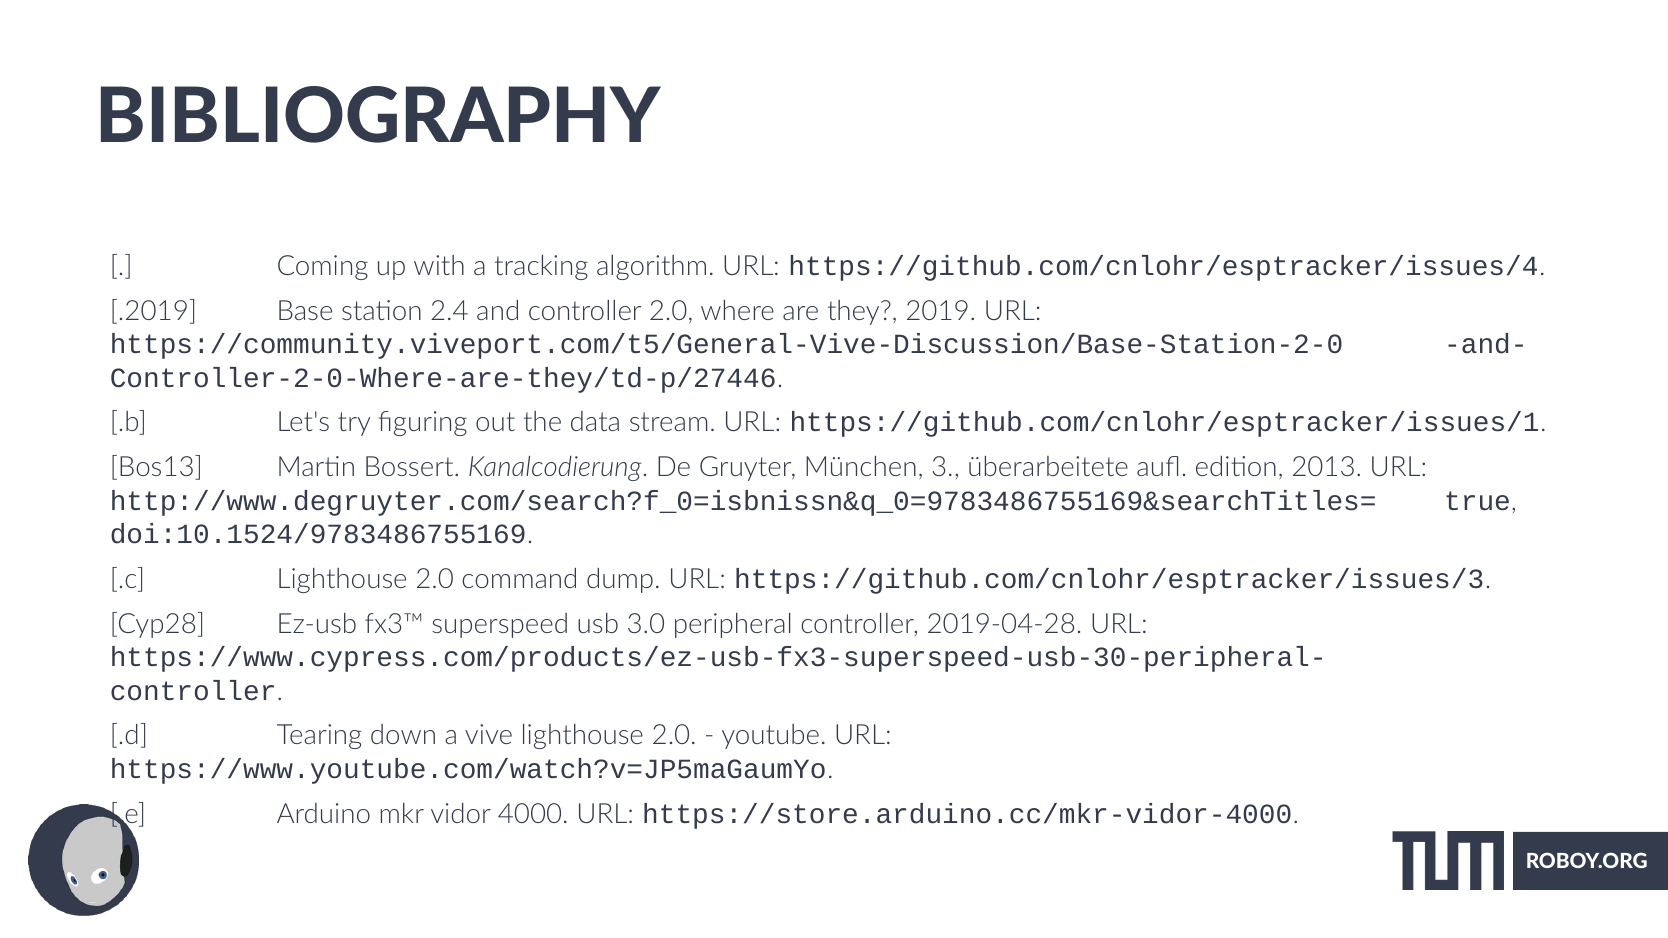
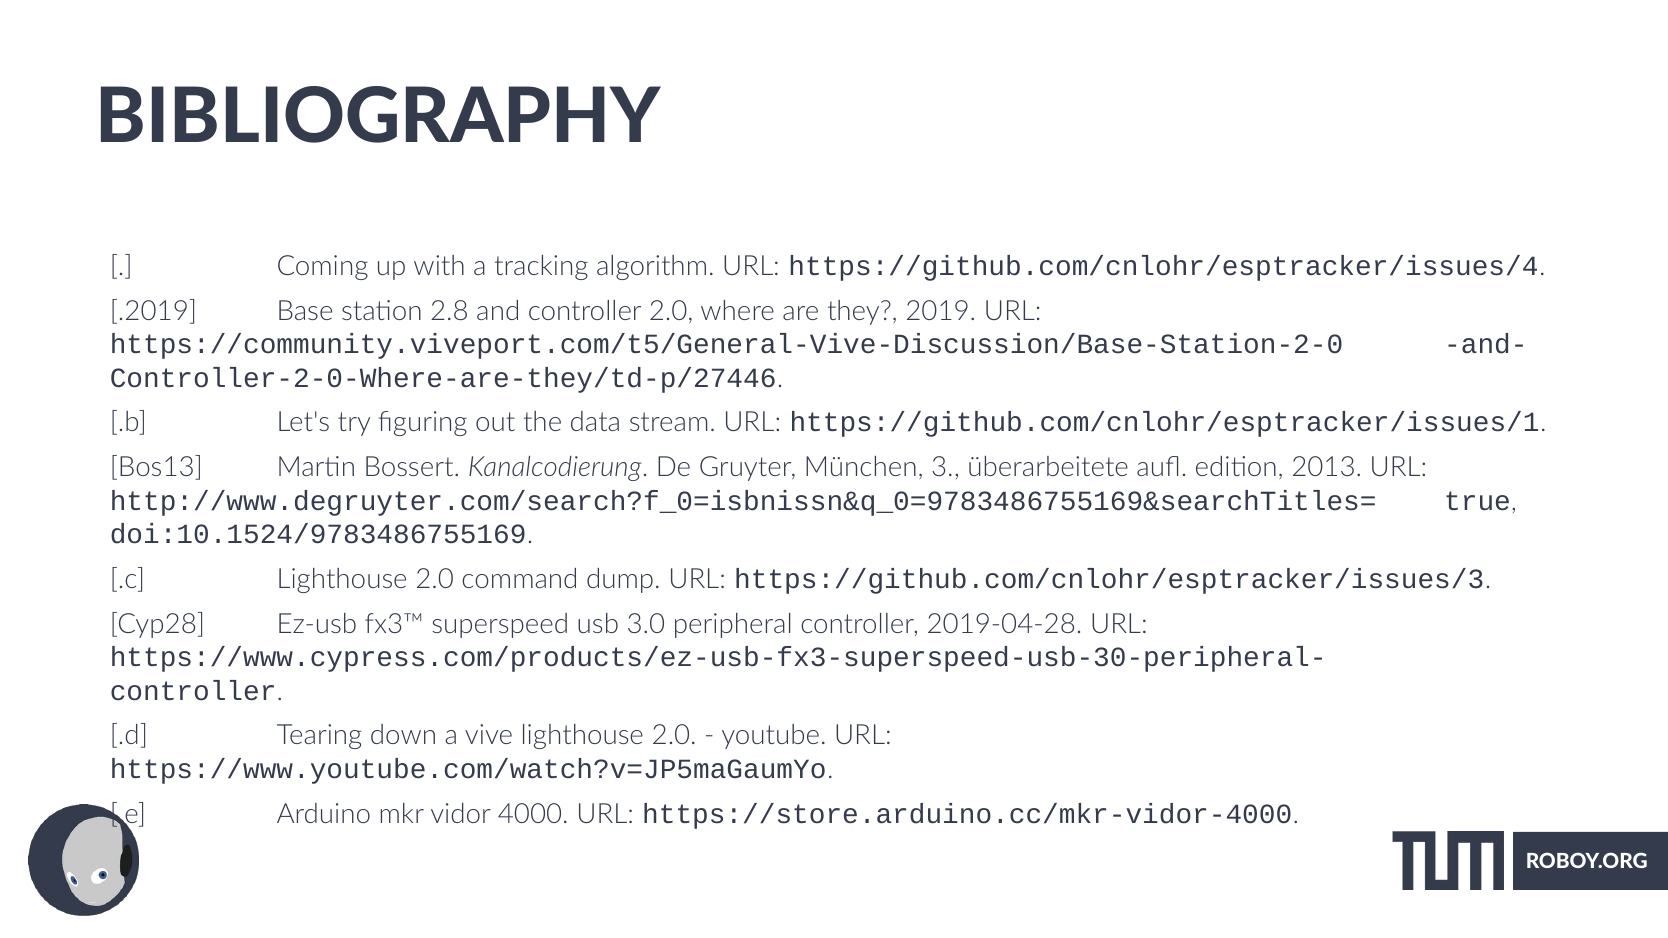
2.4: 2.4 -> 2.8
